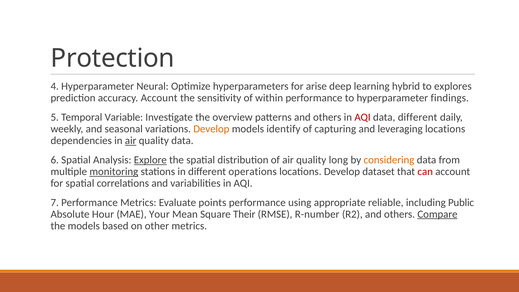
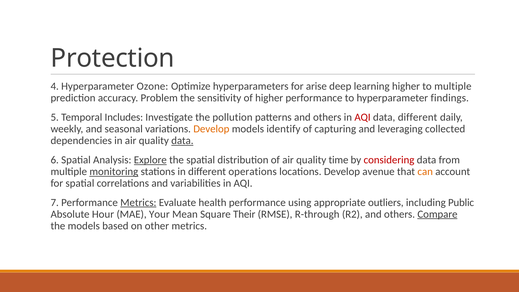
Neural: Neural -> Ozone
learning hybrid: hybrid -> higher
to explores: explores -> multiple
accuracy Account: Account -> Problem
of within: within -> higher
Variable: Variable -> Includes
overview: overview -> pollution
leveraging locations: locations -> collected
air at (131, 141) underline: present -> none
data at (182, 141) underline: none -> present
long: long -> time
considering colour: orange -> red
dataset: dataset -> avenue
can colour: red -> orange
Metrics at (138, 202) underline: none -> present
points: points -> health
reliable: reliable -> outliers
R-number: R-number -> R-through
